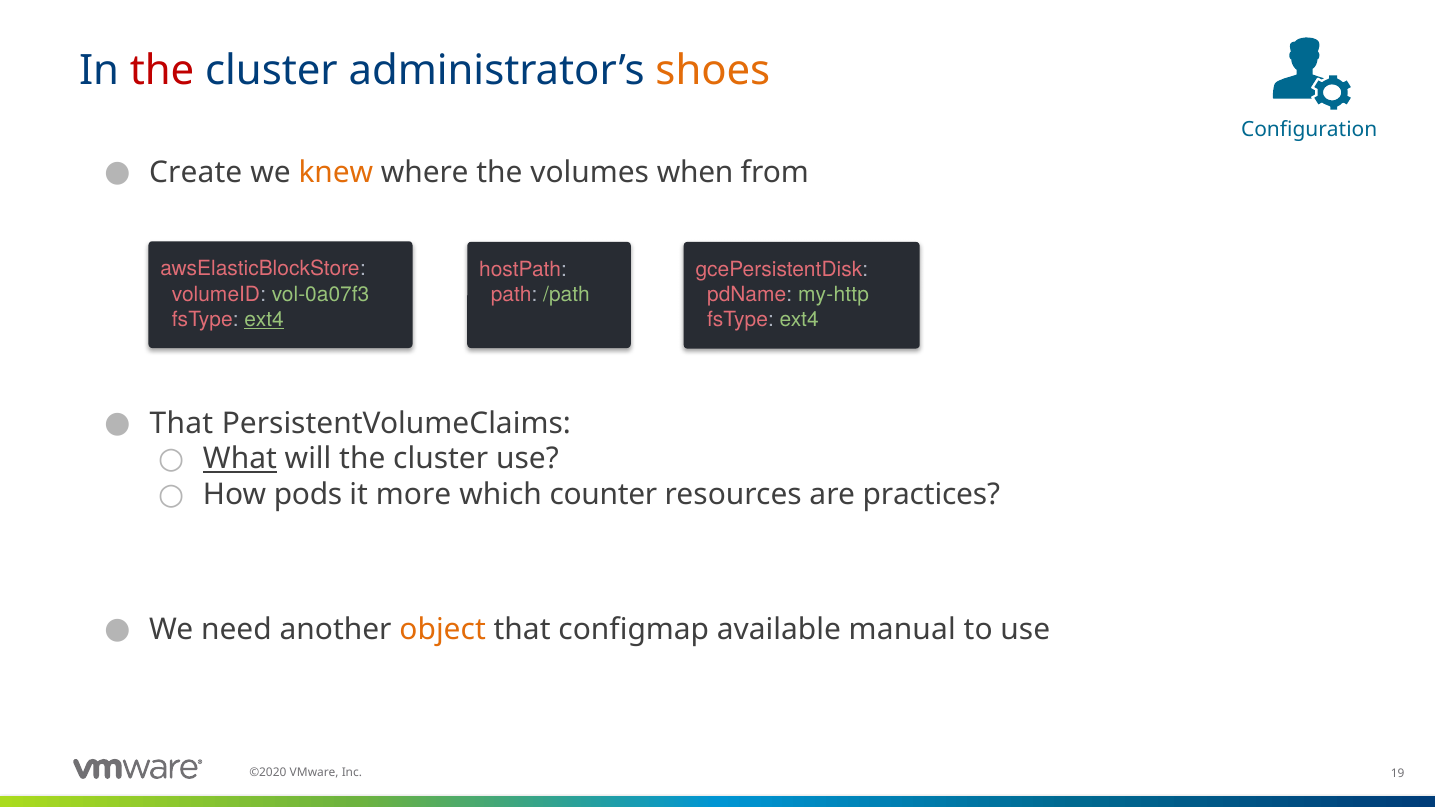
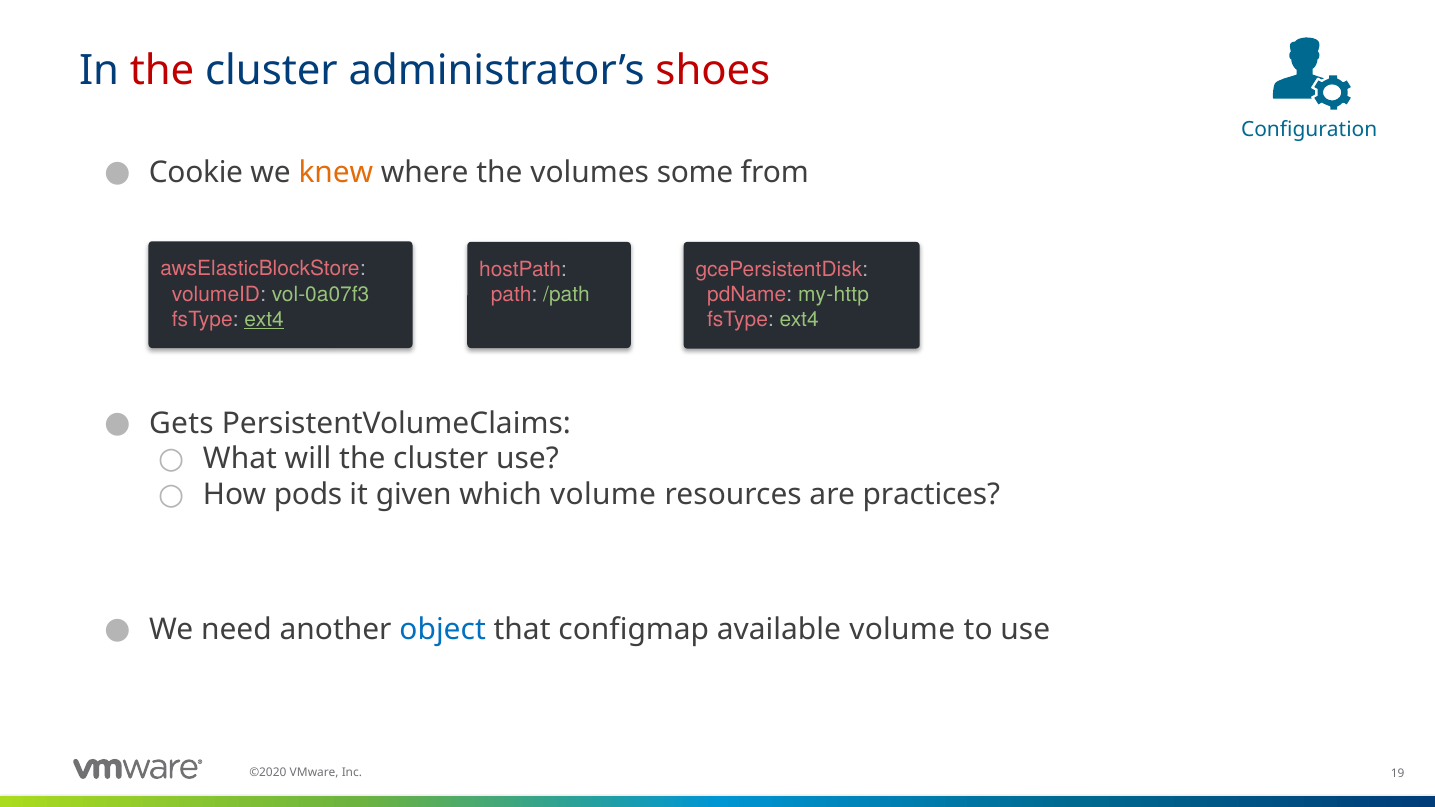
shoes colour: orange -> red
Create: Create -> Cookie
when: when -> some
That at (181, 423): That -> Gets
What underline: present -> none
more: more -> given
which counter: counter -> volume
object colour: orange -> blue
available manual: manual -> volume
